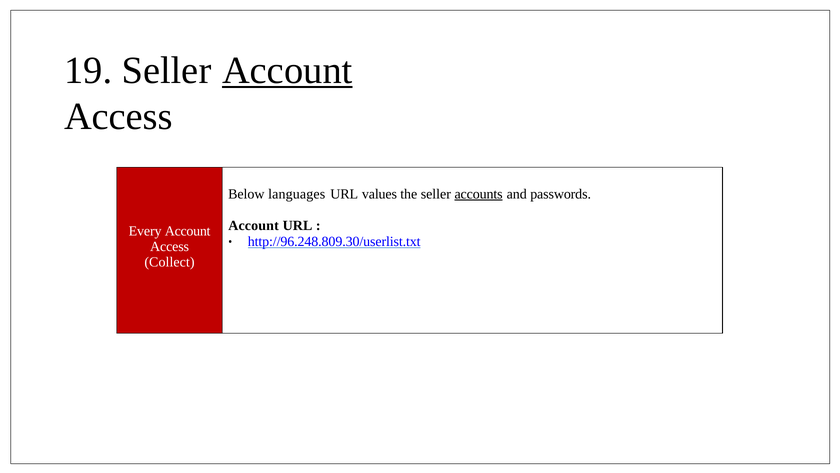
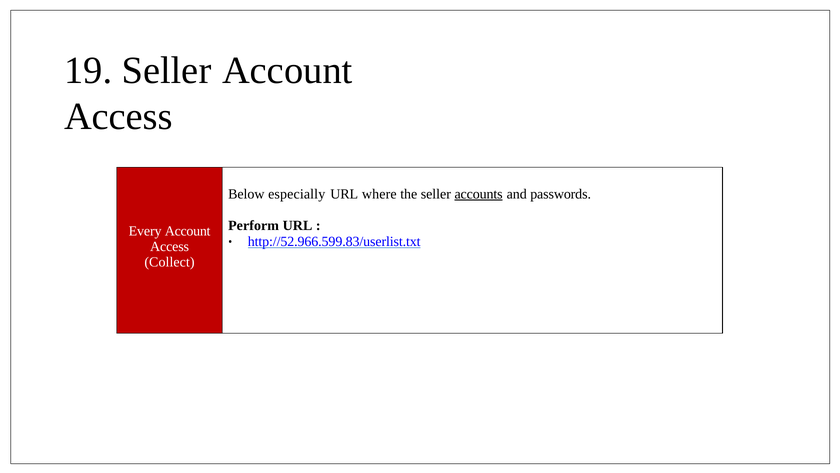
Account at (287, 70) underline: present -> none
languages: languages -> especially
values: values -> where
Account at (254, 226): Account -> Perform
http://96.248.809.30/userlist.txt: http://96.248.809.30/userlist.txt -> http://52.966.599.83/userlist.txt
